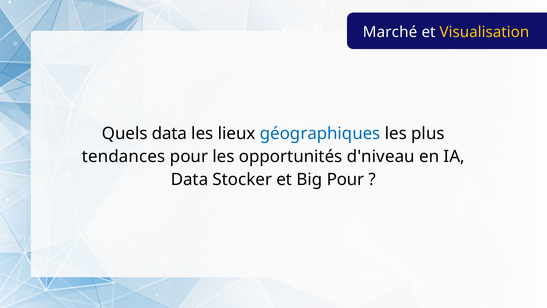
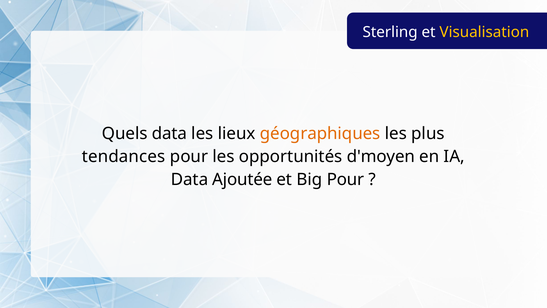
Marché: Marché -> Sterling
géographiques colour: blue -> orange
d'niveau: d'niveau -> d'moyen
Stocker: Stocker -> Ajoutée
